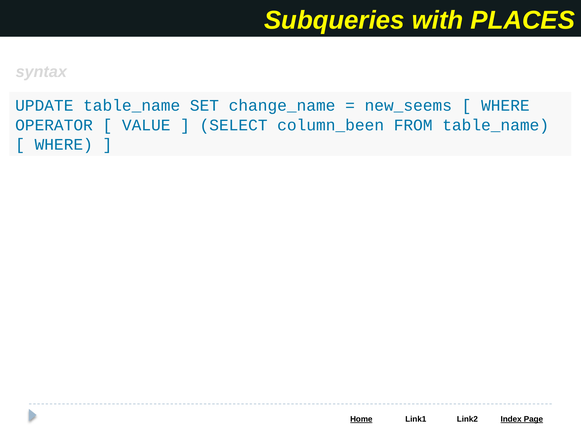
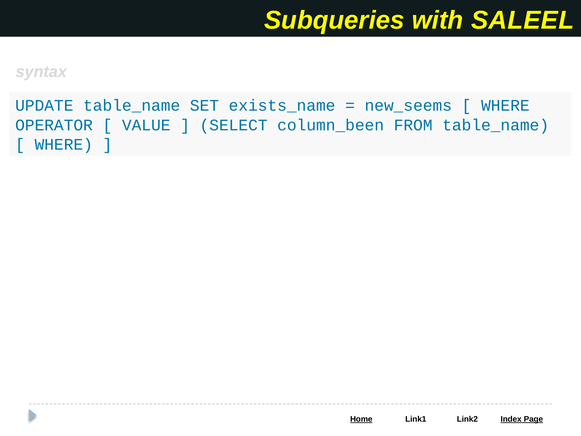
PLACES: PLACES -> SALEEL
change_name: change_name -> exists_name
